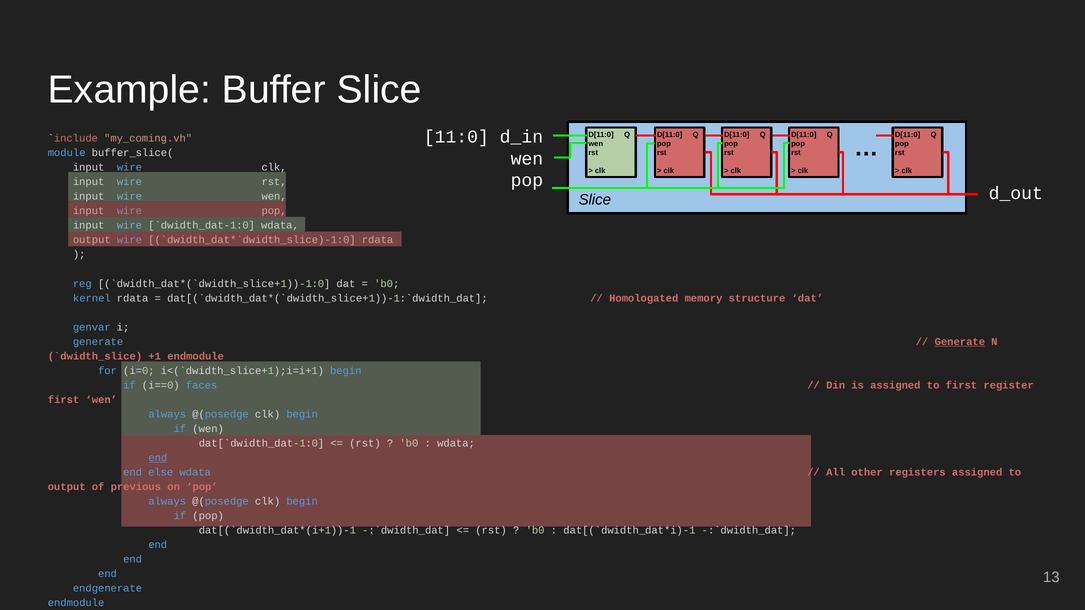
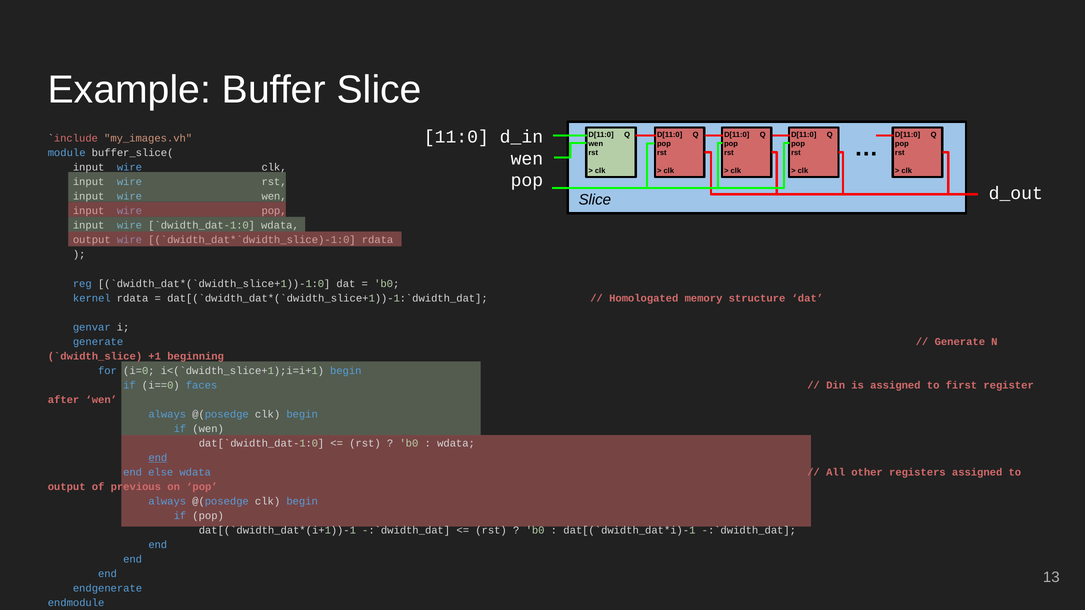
my_coming.vh: my_coming.vh -> my_images.vh
Generate at (960, 342) underline: present -> none
+1 endmodule: endmodule -> beginning
first at (64, 400): first -> after
